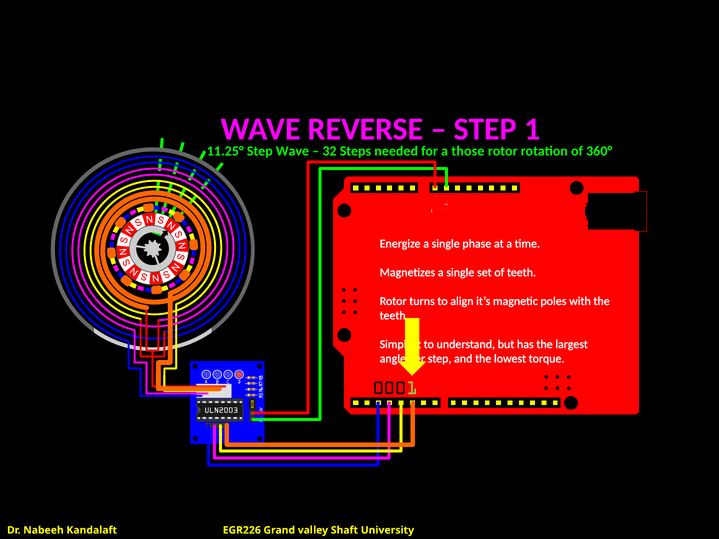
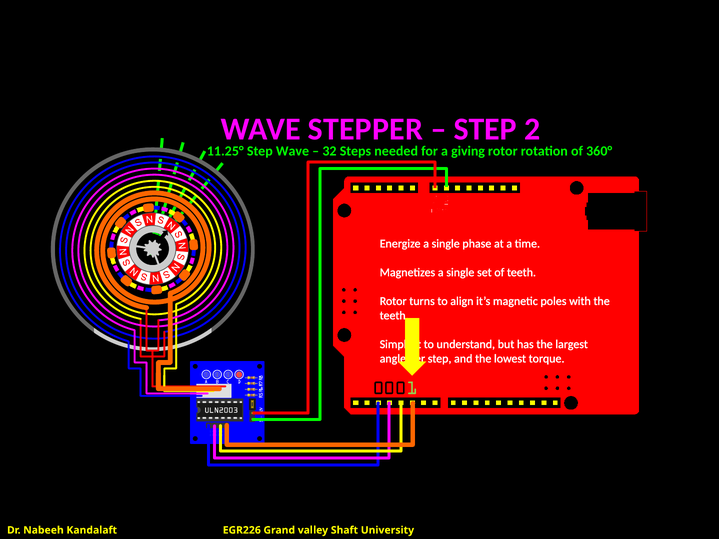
REVERSE: REVERSE -> STEPPER
1: 1 -> 2
those: those -> giving
